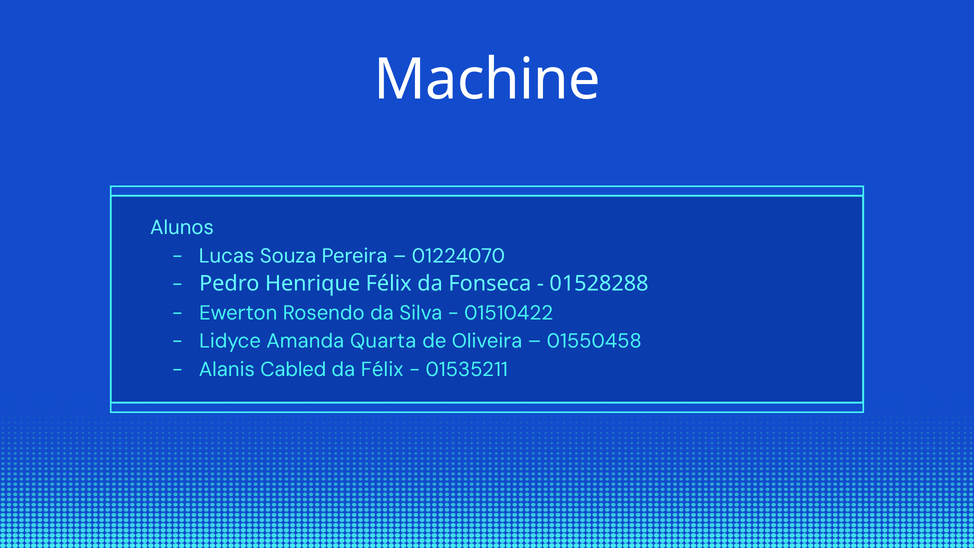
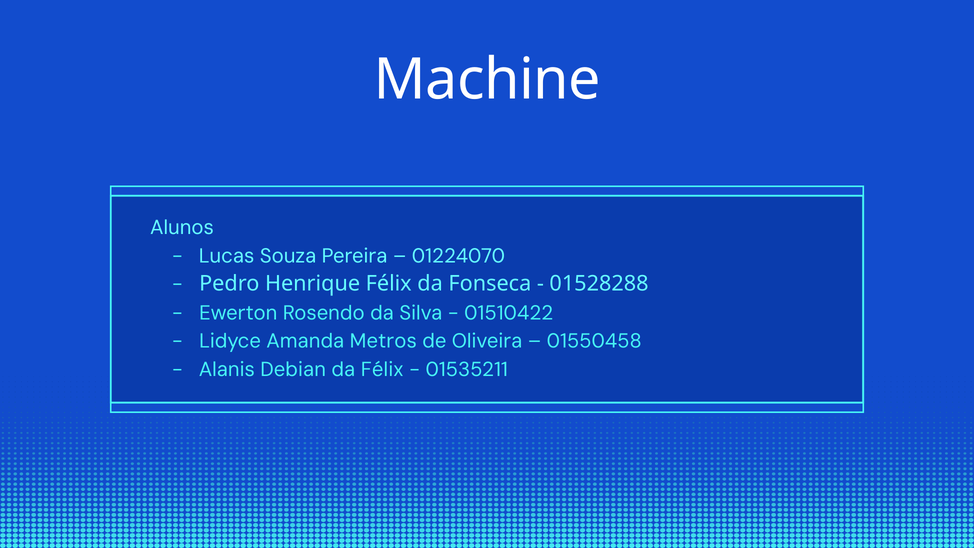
Quarta: Quarta -> Metros
Cabled: Cabled -> Debian
